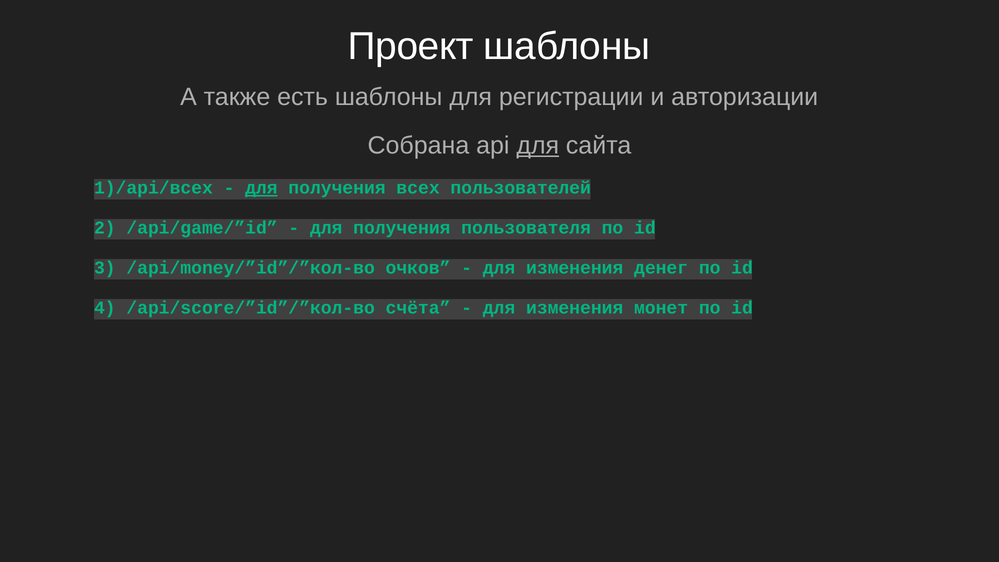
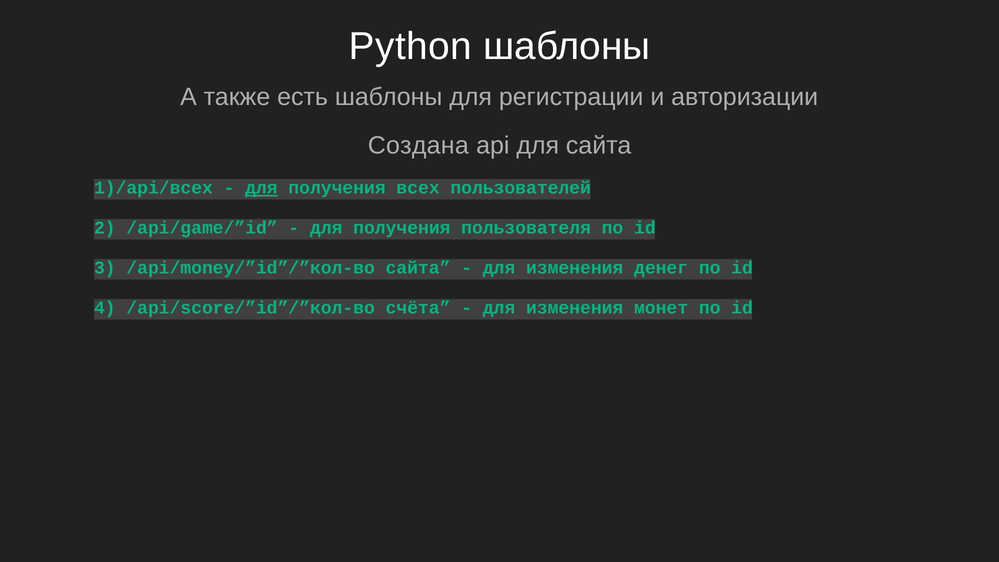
Проект: Проект -> Python
Собрана: Собрана -> Создана
для at (538, 146) underline: present -> none
/api/money/”id”/”кол-во очков: очков -> сайта
